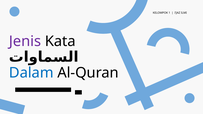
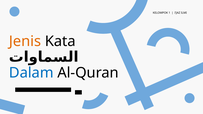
Jenis colour: purple -> orange
